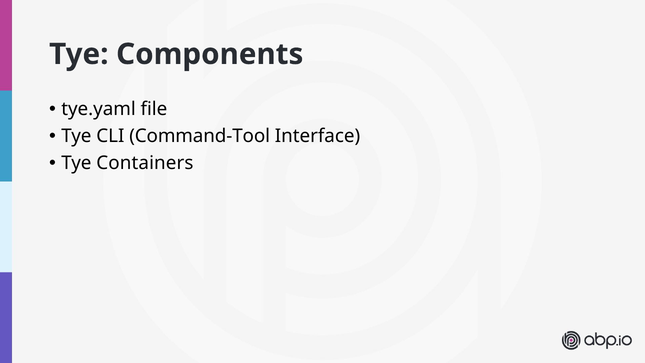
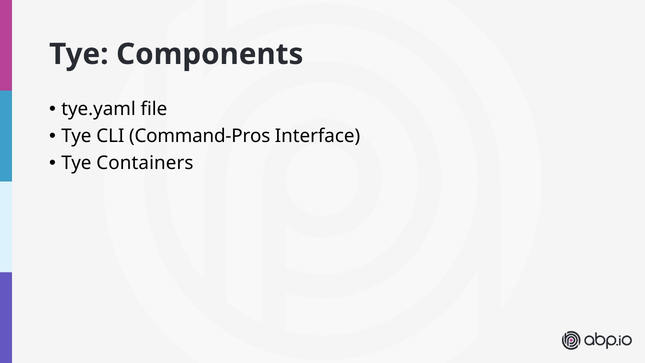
Command-Tool: Command-Tool -> Command-Pros
